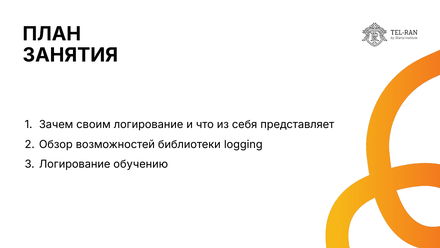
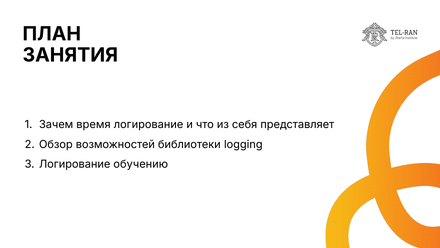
своим: своим -> время
